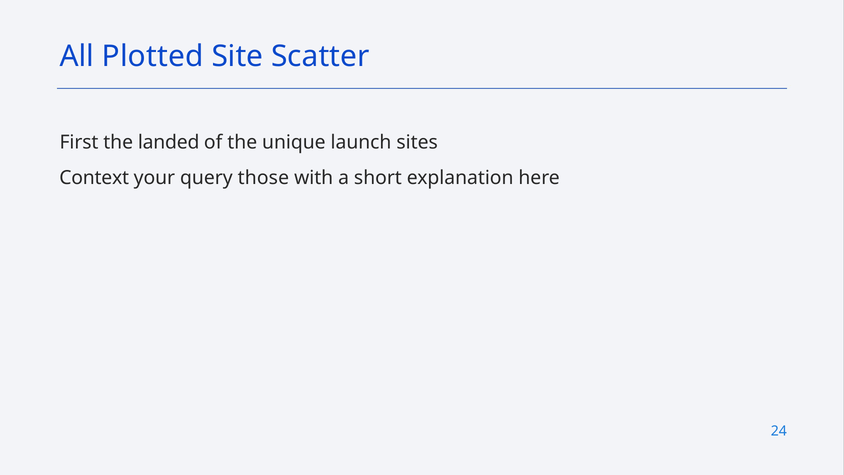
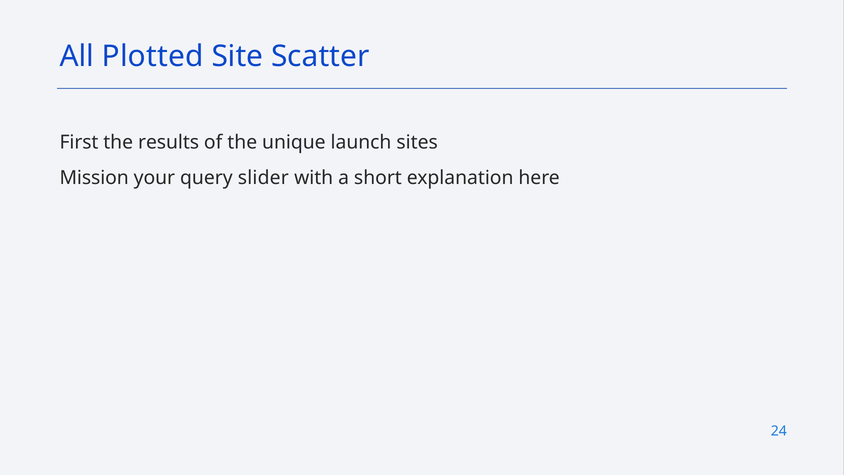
landed: landed -> results
Context: Context -> Mission
those: those -> slider
